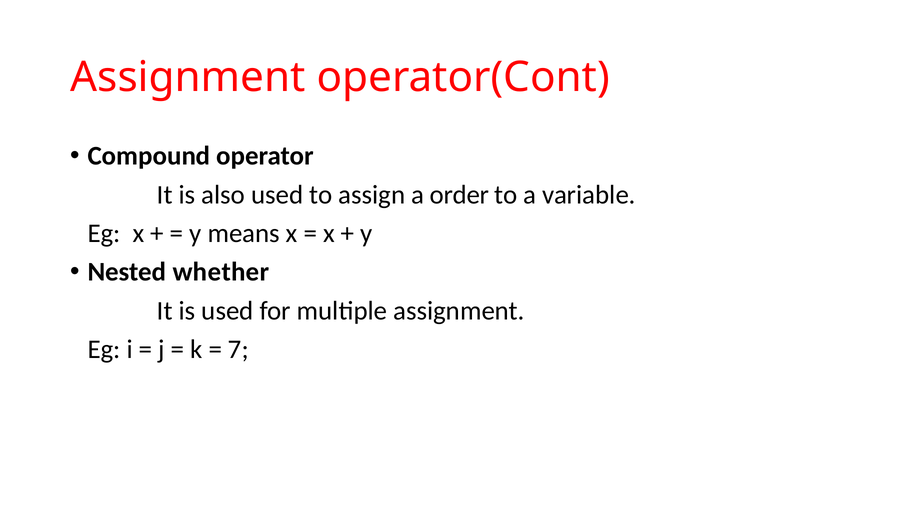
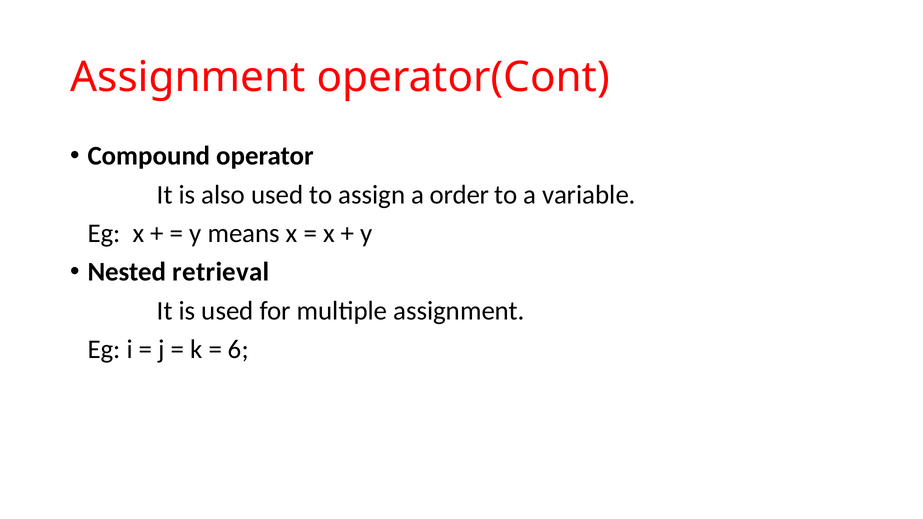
whether: whether -> retrieval
7: 7 -> 6
